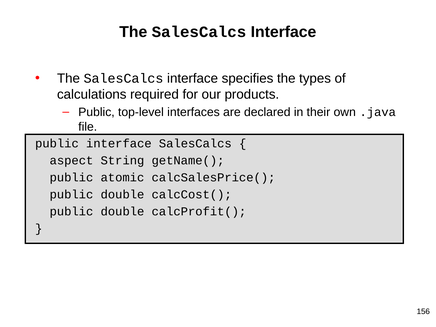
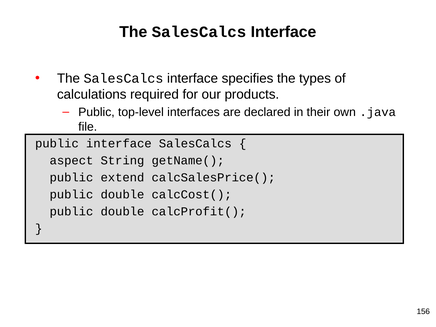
atomic: atomic -> extend
